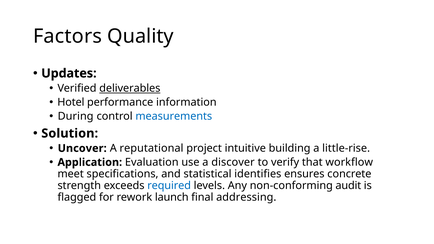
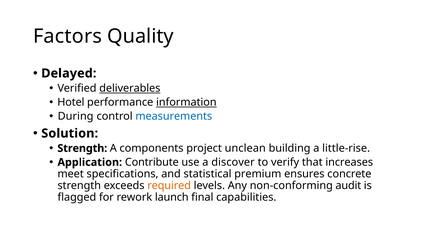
Updates: Updates -> Delayed
information underline: none -> present
Uncover at (82, 148): Uncover -> Strength
reputational: reputational -> components
intuitive: intuitive -> unclean
Evaluation: Evaluation -> Contribute
workflow: workflow -> increases
identifies: identifies -> premium
required colour: blue -> orange
addressing: addressing -> capabilities
